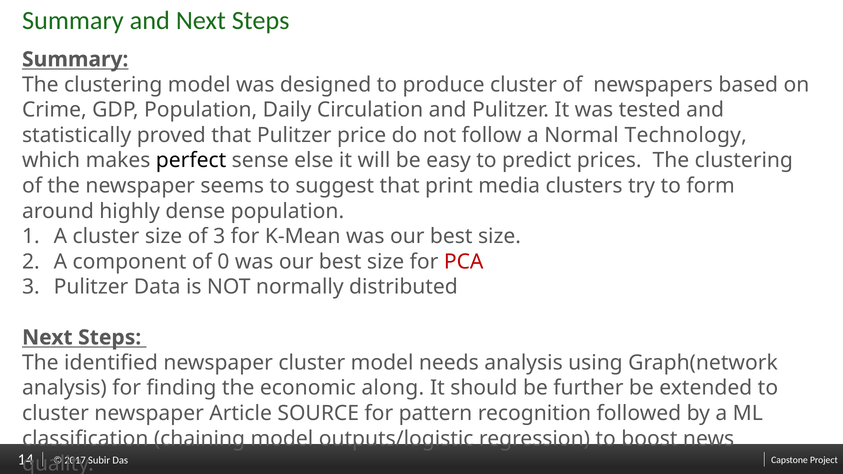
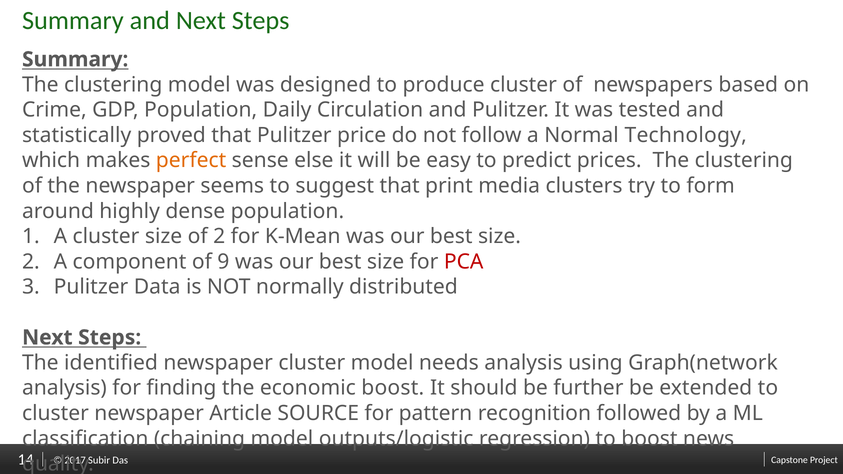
perfect colour: black -> orange
of 3: 3 -> 2
0: 0 -> 9
economic along: along -> boost
